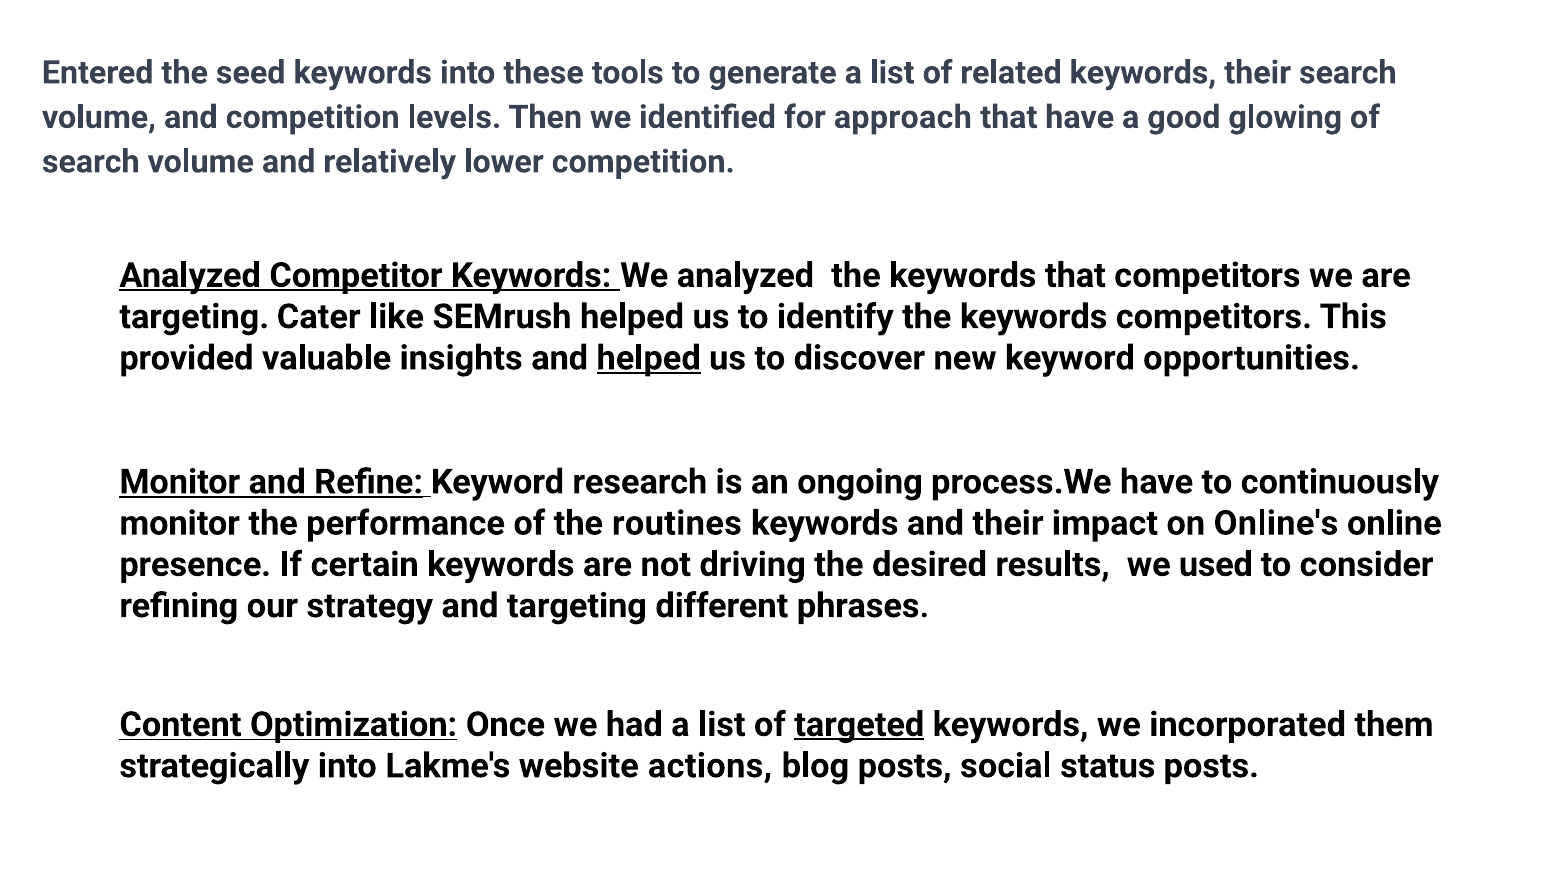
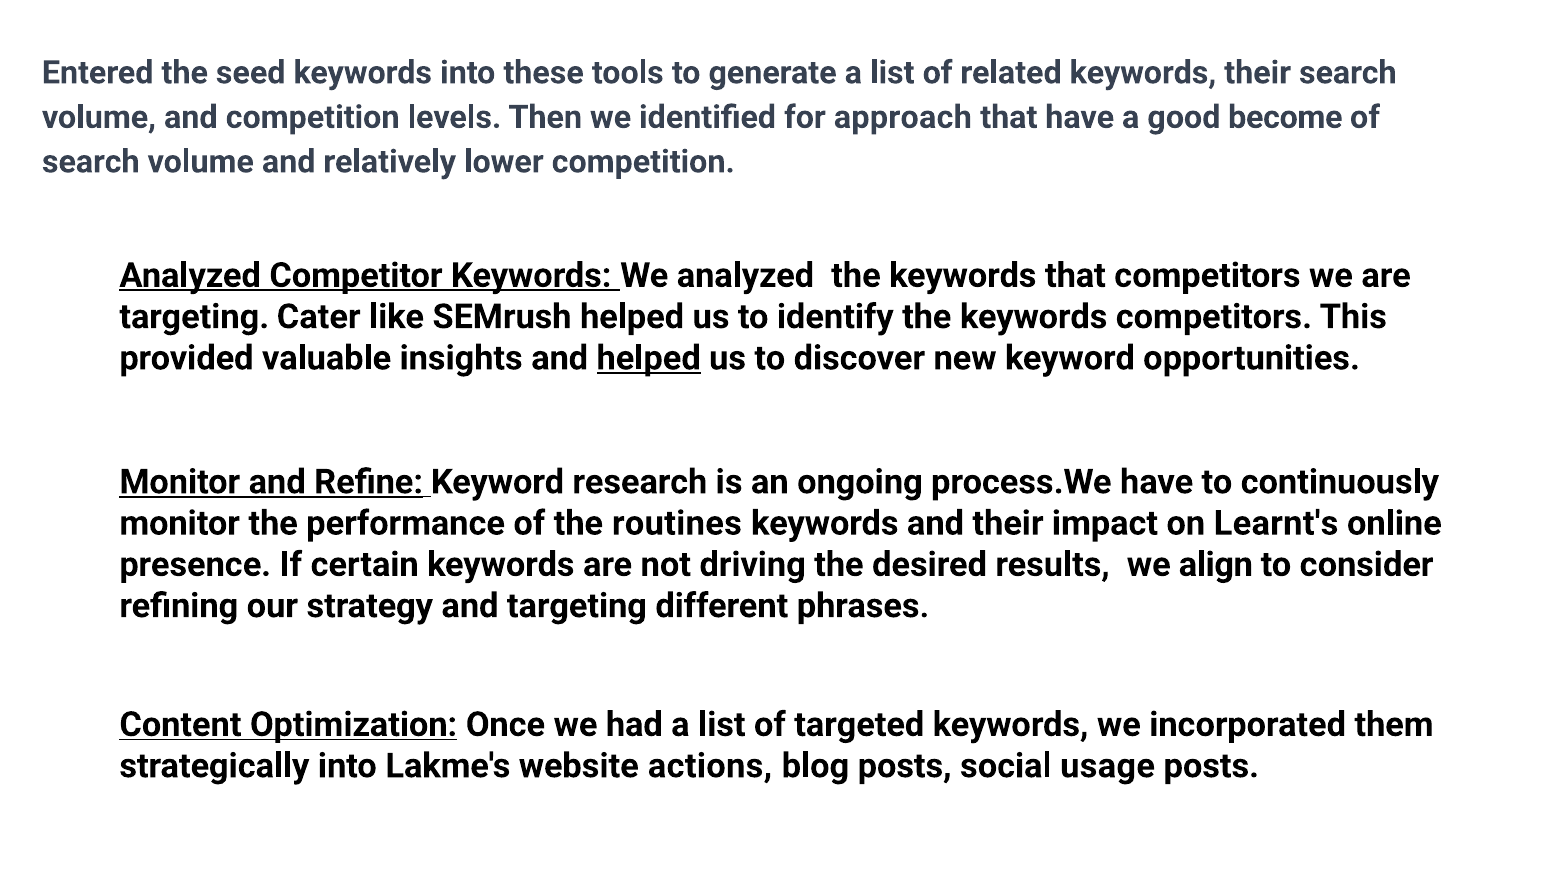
glowing: glowing -> become
Online's: Online's -> Learnt's
used: used -> align
targeted underline: present -> none
status: status -> usage
